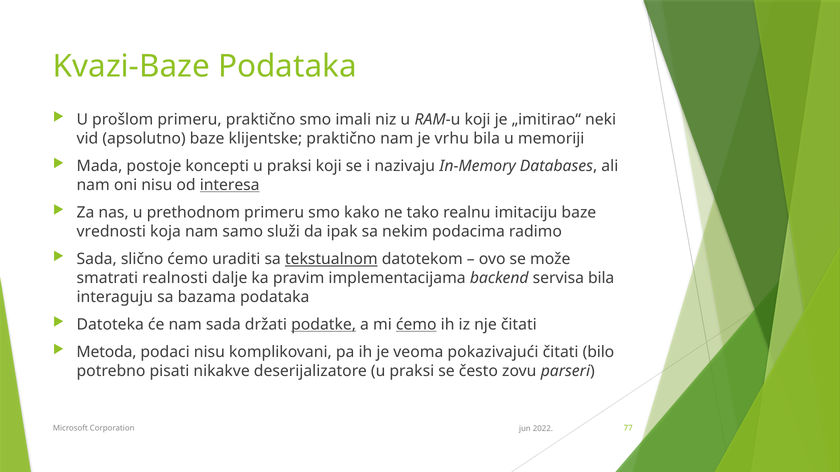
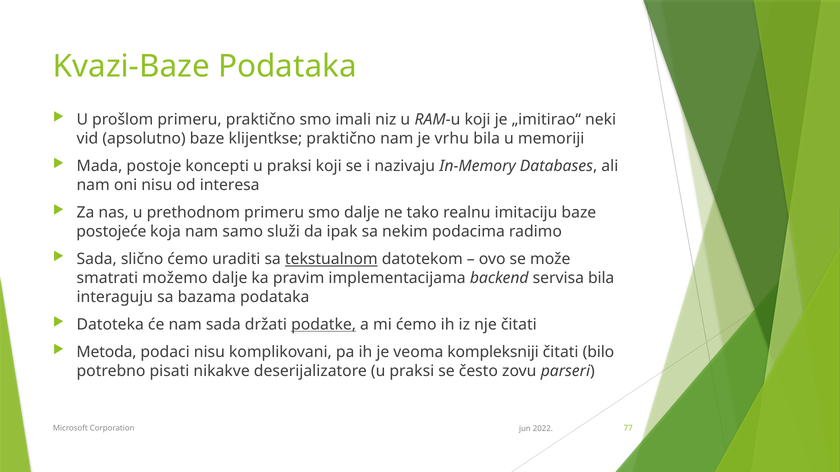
klijentske: klijentske -> klijentkse
interesa underline: present -> none
smo kako: kako -> dalje
vrednosti: vrednosti -> postojeće
realnosti: realnosti -> možemo
ćemo at (416, 325) underline: present -> none
pokazivajući: pokazivajući -> kompleksniji
